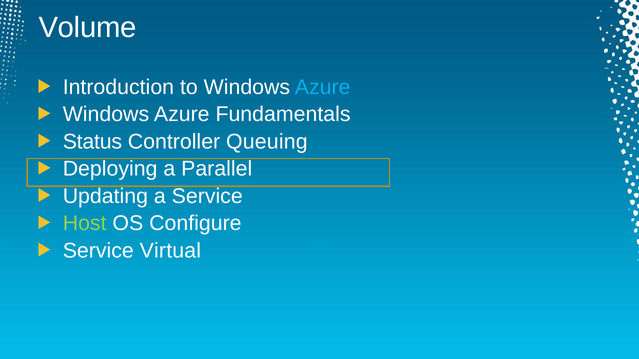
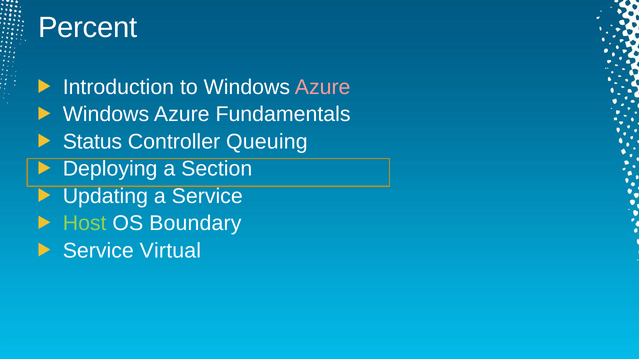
Volume: Volume -> Percent
Azure at (323, 87) colour: light blue -> pink
Parallel: Parallel -> Section
Configure: Configure -> Boundary
